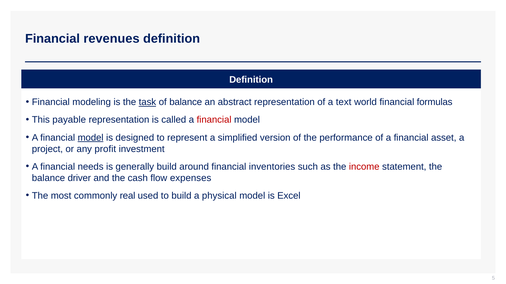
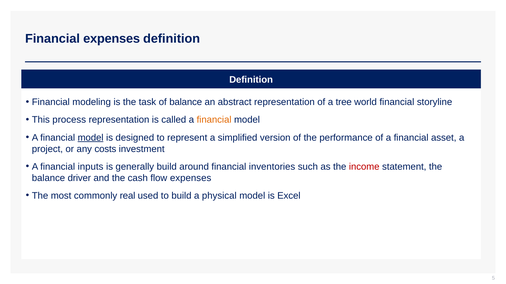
Financial revenues: revenues -> expenses
task underline: present -> none
text: text -> tree
formulas: formulas -> storyline
payable: payable -> process
financial at (214, 120) colour: red -> orange
profit: profit -> costs
needs: needs -> inputs
